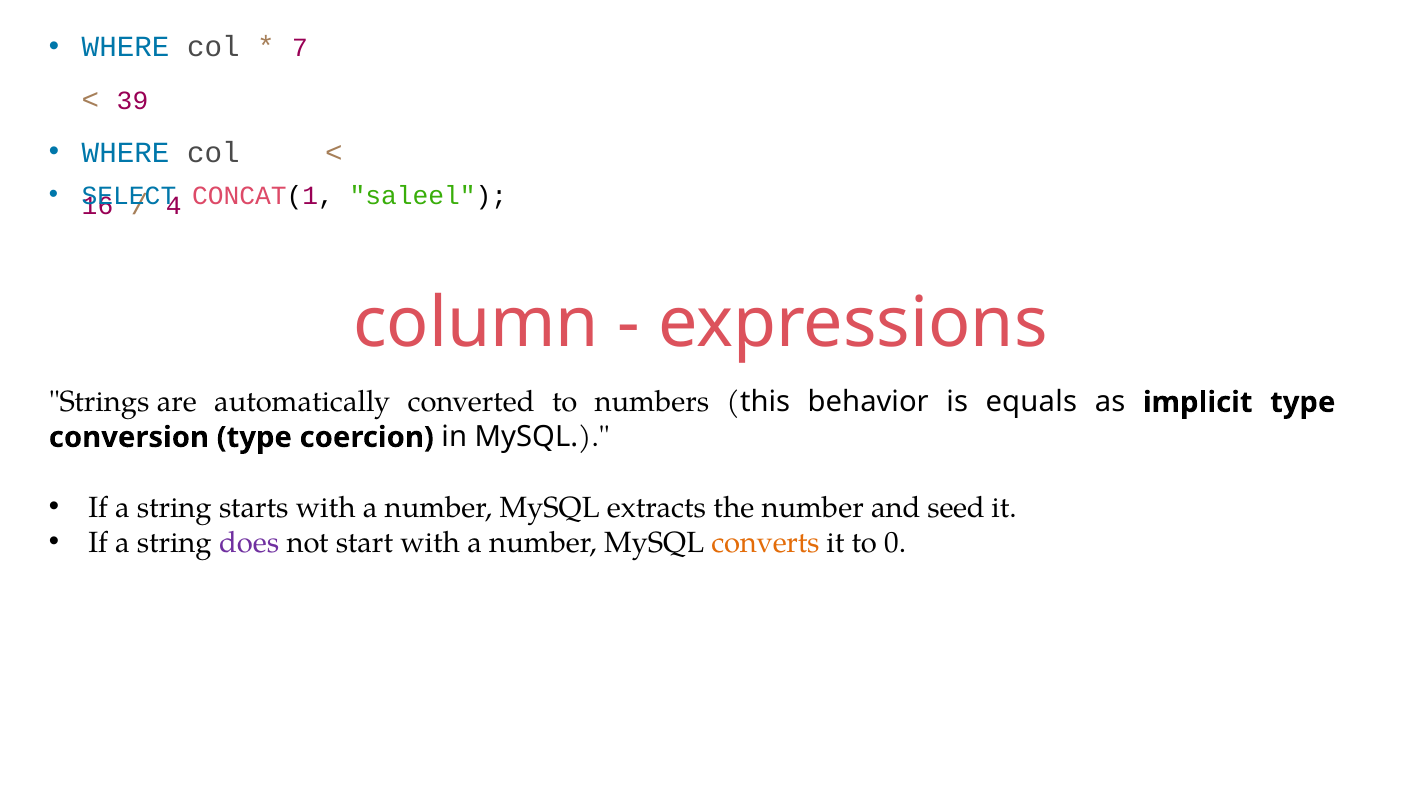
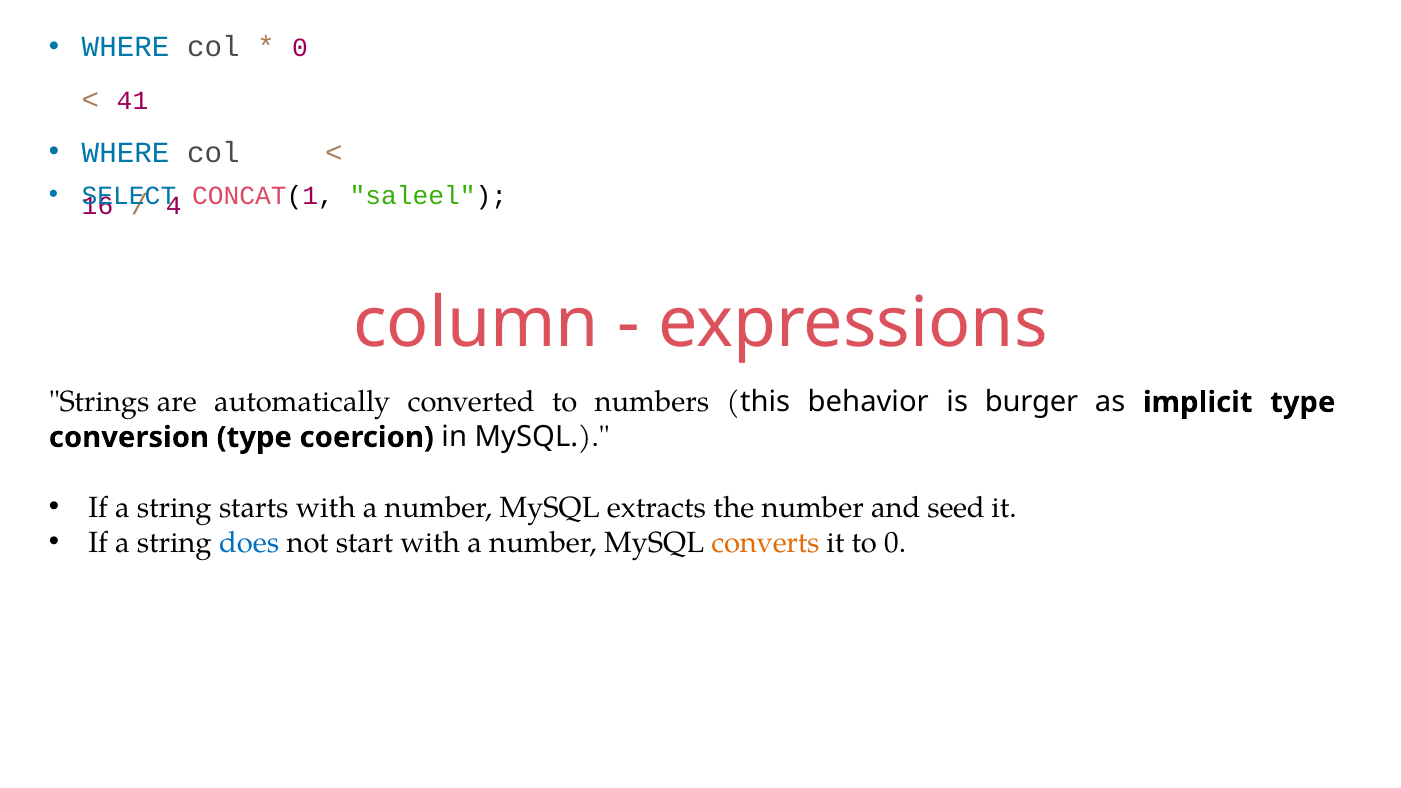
7 at (300, 48): 7 -> 0
39: 39 -> 41
equals: equals -> burger
does colour: purple -> blue
